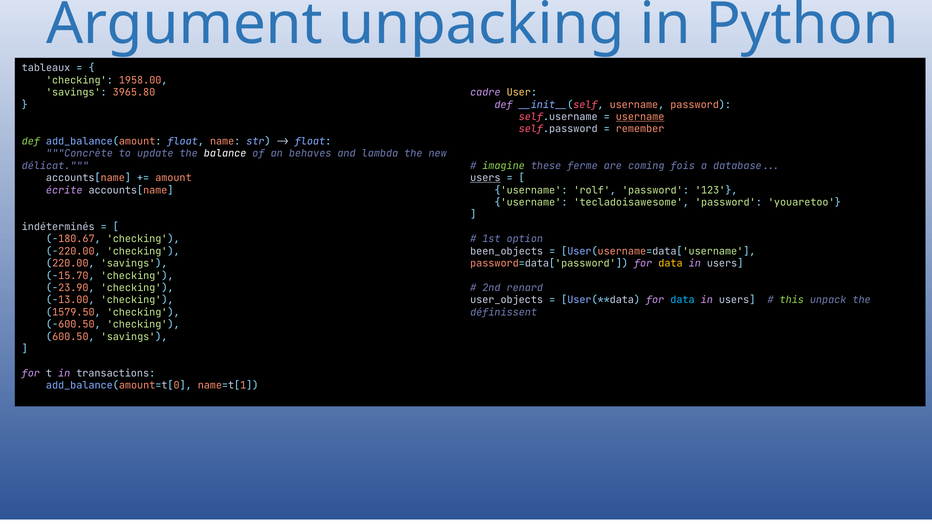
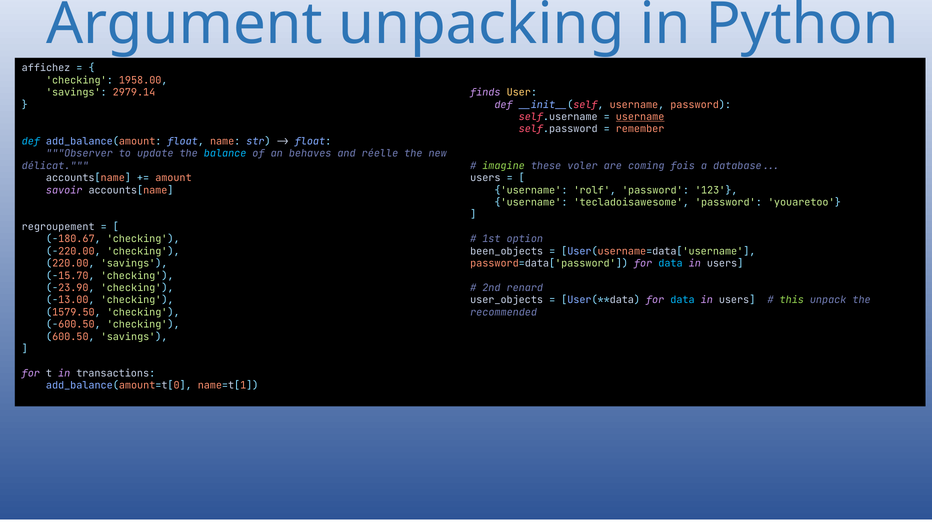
tableaux: tableaux -> affichez
3965.80: 3965.80 -> 2979.14
cadre: cadre -> finds
def at (31, 141) colour: light green -> light blue
Concrète: Concrète -> Observer
balance colour: white -> light blue
lambda: lambda -> réelle
ferme: ferme -> voler
users at (485, 178) underline: present -> none
écrite: écrite -> savoir
indéterminés: indéterminés -> regroupement
data at (670, 264) colour: yellow -> light blue
définissent: définissent -> recommended
